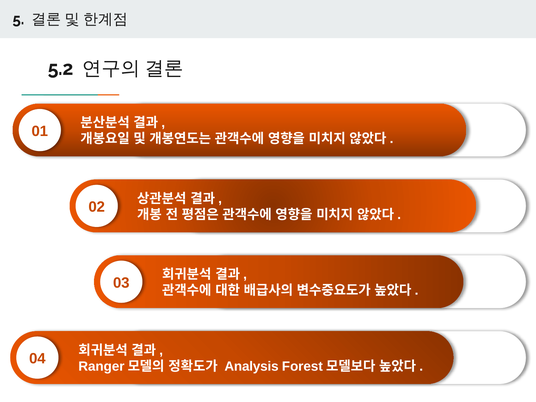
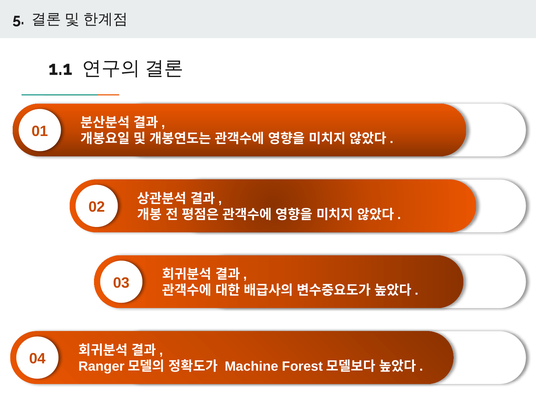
5.2: 5.2 -> 1.1
Analysis: Analysis -> Machine
